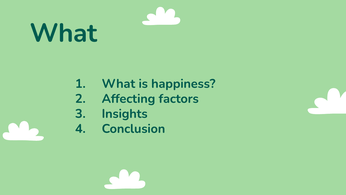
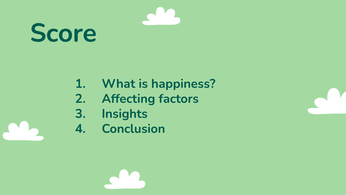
What at (63, 33): What -> Score
